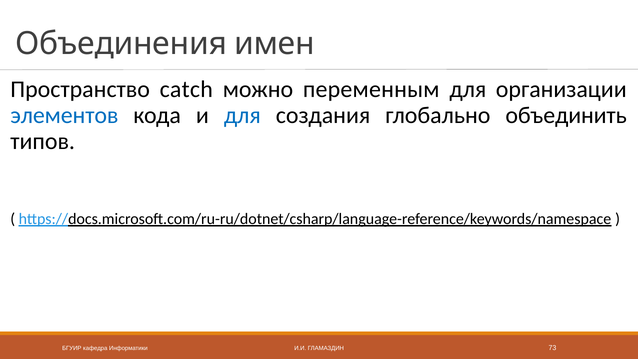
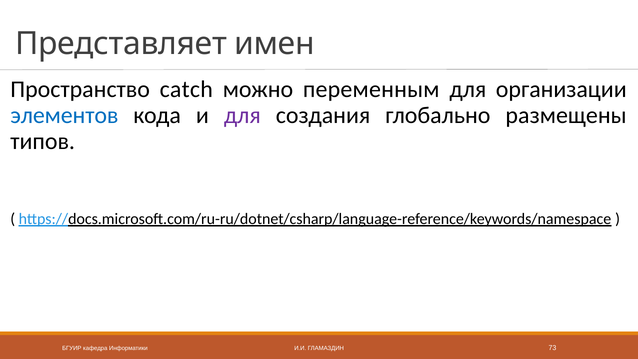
Объединения: Объединения -> Представляет
для at (242, 115) colour: blue -> purple
объединить: объединить -> размещены
